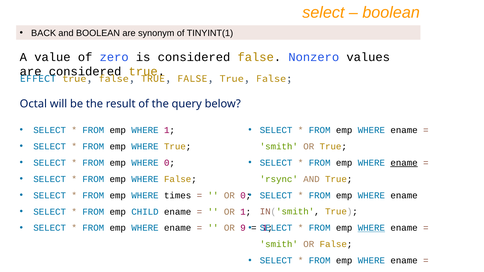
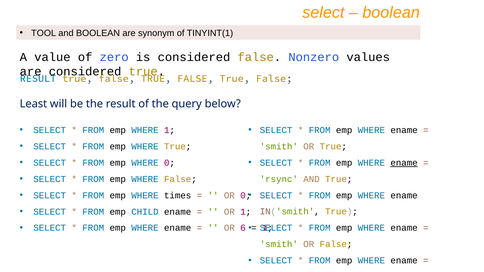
BACK: BACK -> TOOL
EFFECT at (38, 79): EFFECT -> RESULT
Octal: Octal -> Least
9: 9 -> 6
WHERE at (371, 228) underline: present -> none
